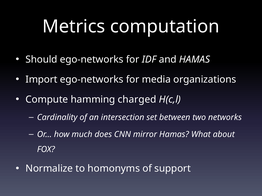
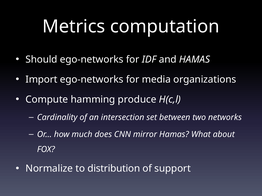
charged: charged -> produce
homonyms: homonyms -> distribution
